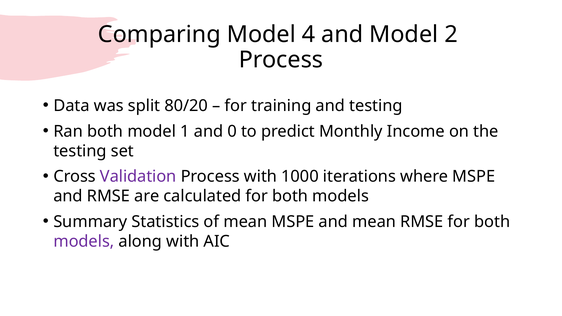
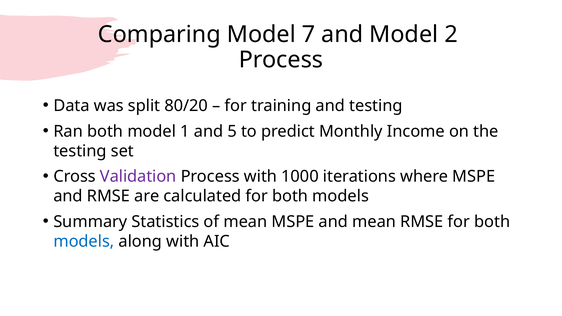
4: 4 -> 7
0: 0 -> 5
models at (84, 241) colour: purple -> blue
